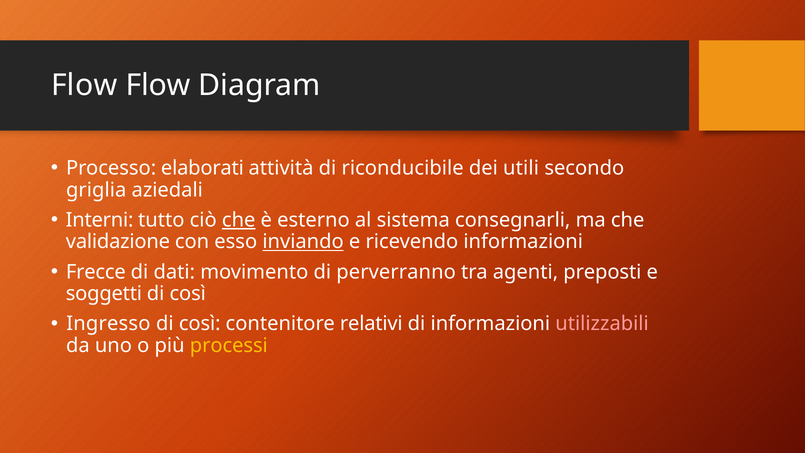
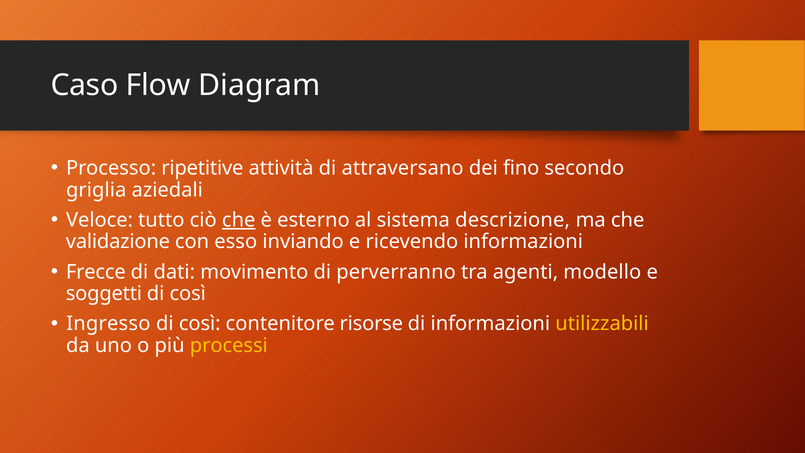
Flow at (84, 85): Flow -> Caso
elaborati: elaborati -> ripetitive
riconducibile: riconducibile -> attraversano
utili: utili -> fino
Interni: Interni -> Veloce
consegnarli: consegnarli -> descrizione
inviando underline: present -> none
preposti: preposti -> modello
relativi: relativi -> risorse
utilizzabili colour: pink -> yellow
